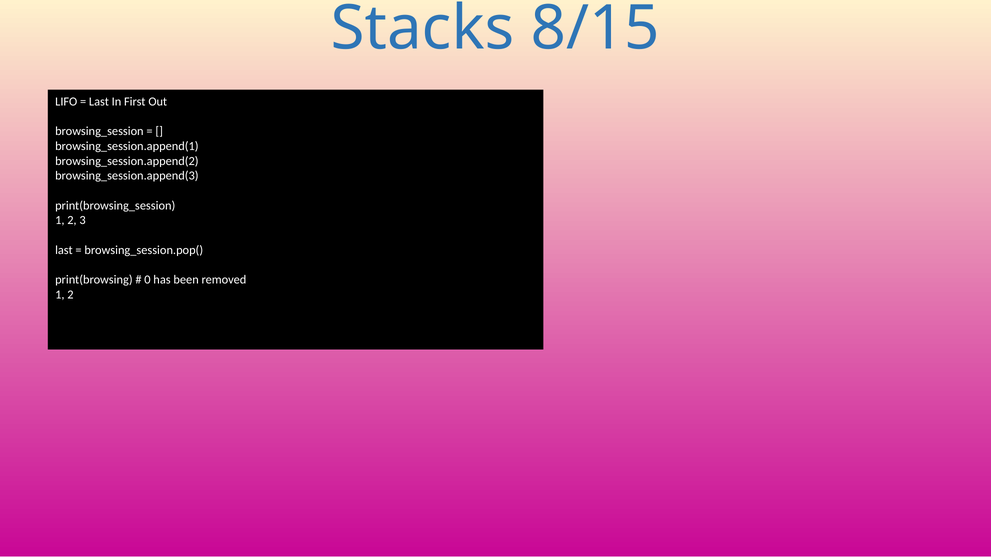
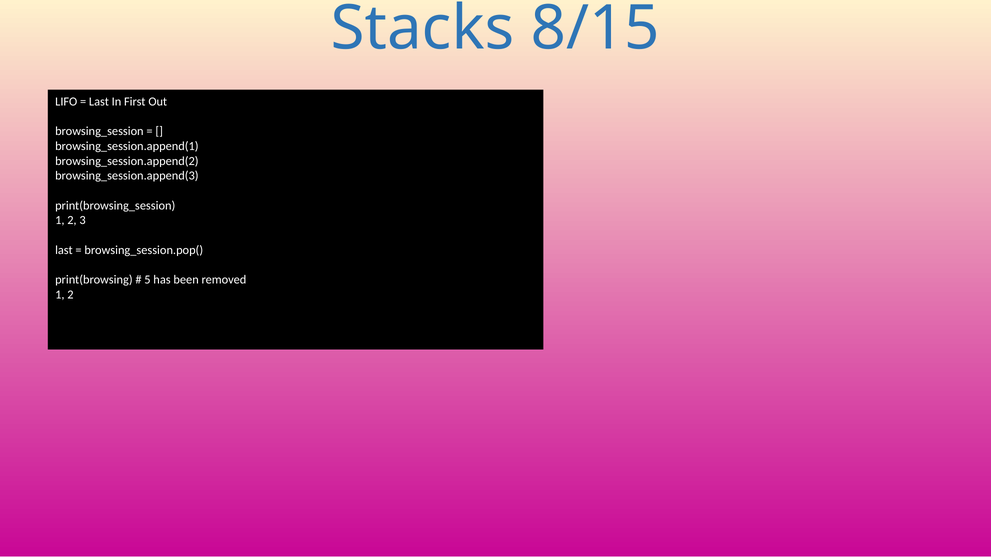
0: 0 -> 5
